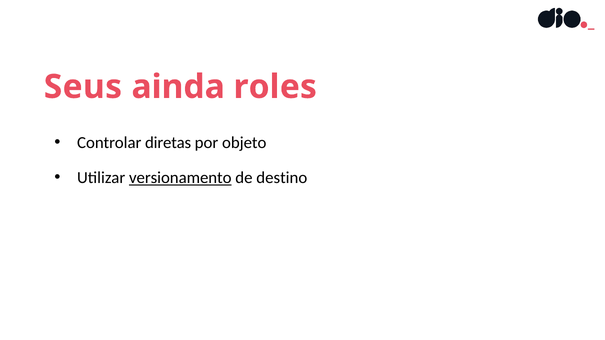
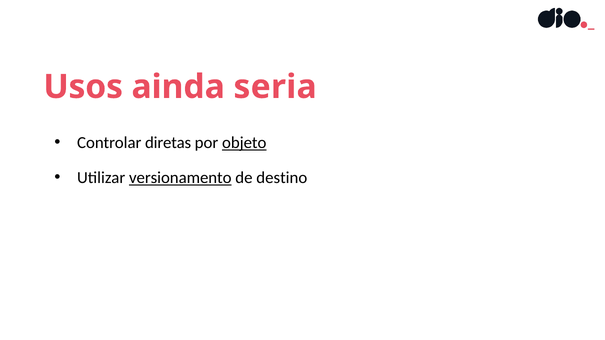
Seus: Seus -> Usos
roles: roles -> seria
objeto underline: none -> present
